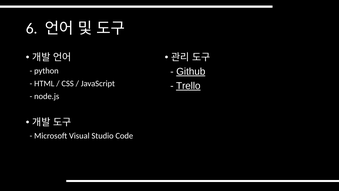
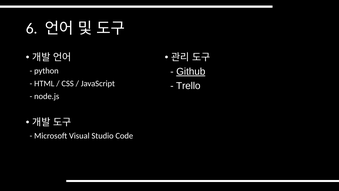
Trello underline: present -> none
